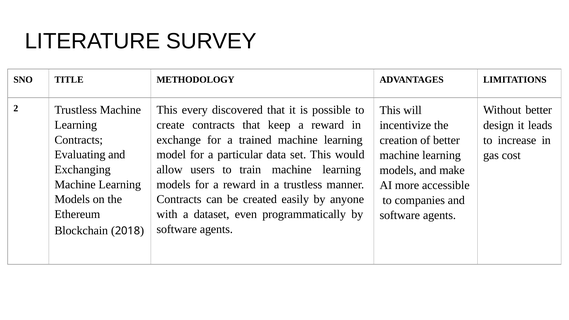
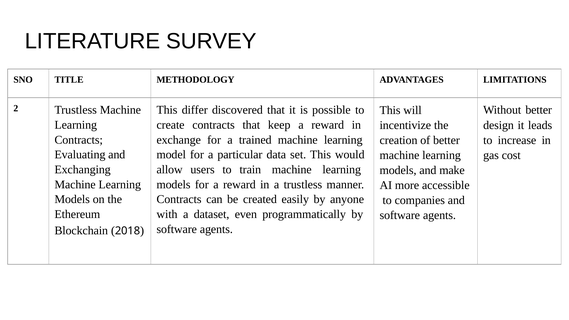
every: every -> differ
